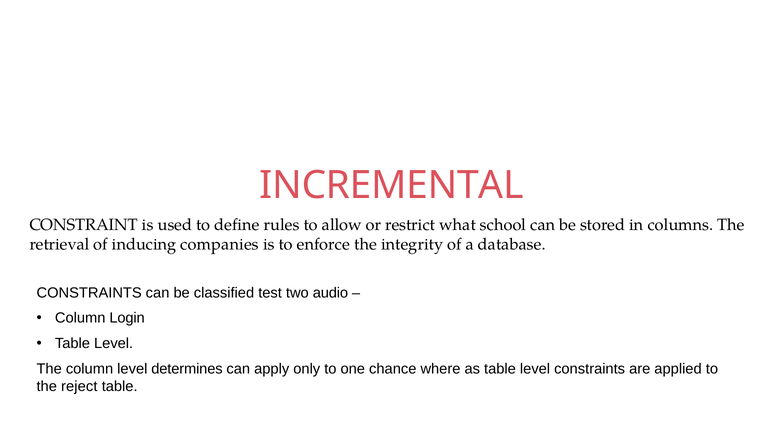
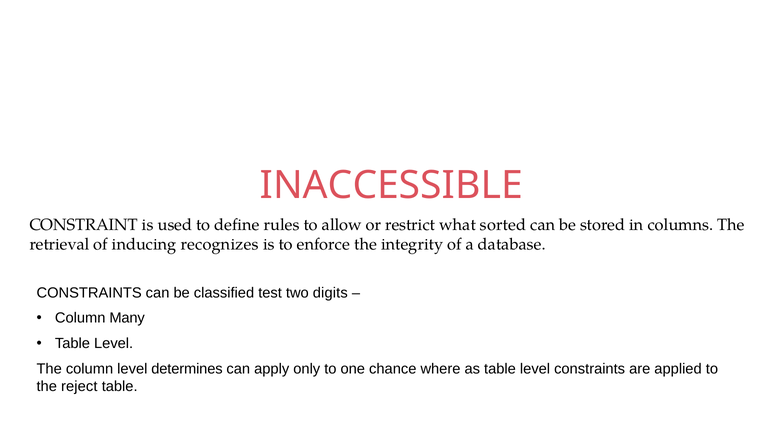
INCREMENTAL: INCREMENTAL -> INACCESSIBLE
school: school -> sorted
companies: companies -> recognizes
audio: audio -> digits
Login: Login -> Many
